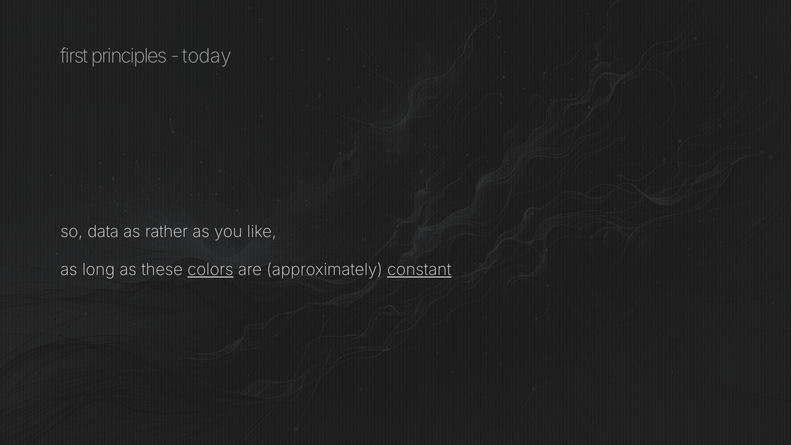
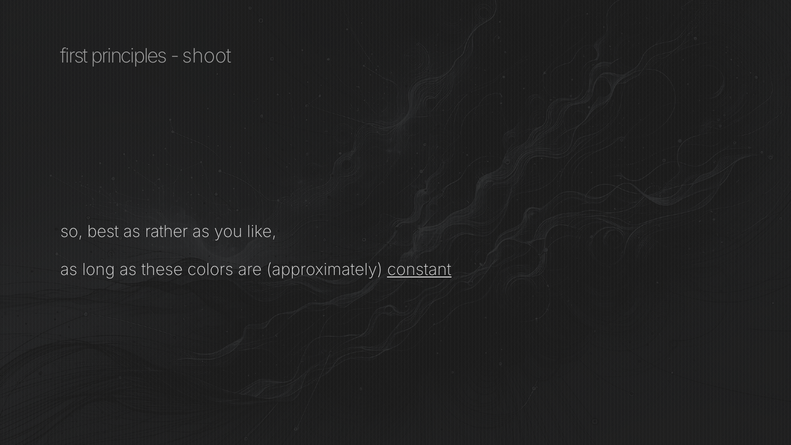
today: today -> shoot
data: data -> best
colors underline: present -> none
